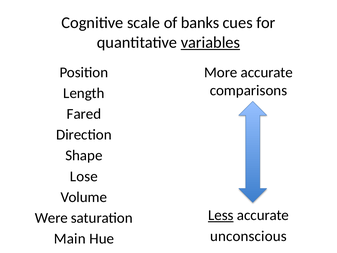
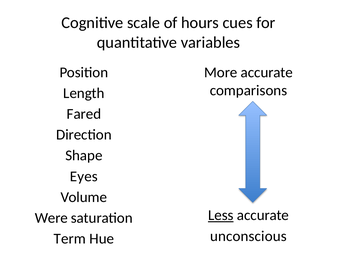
banks: banks -> hours
variables underline: present -> none
Lose: Lose -> Eyes
Main: Main -> Term
